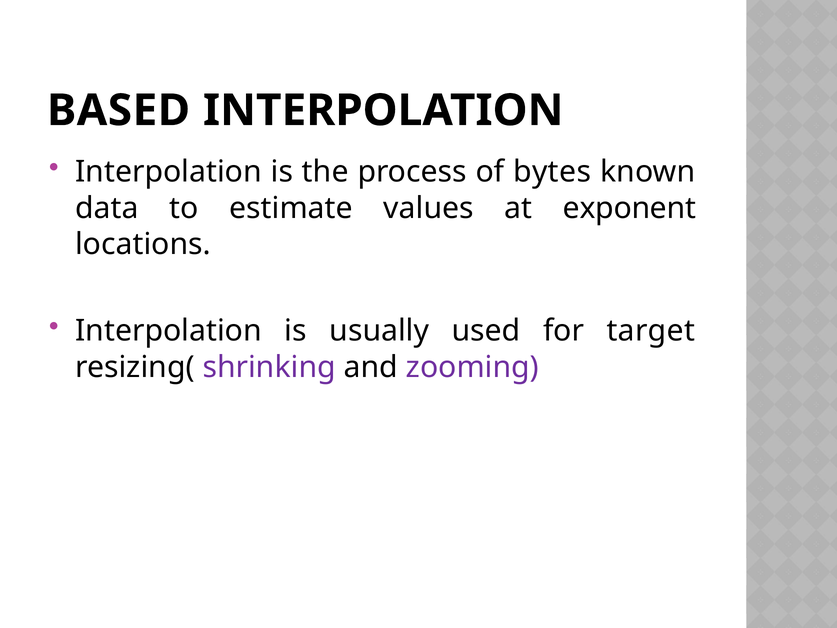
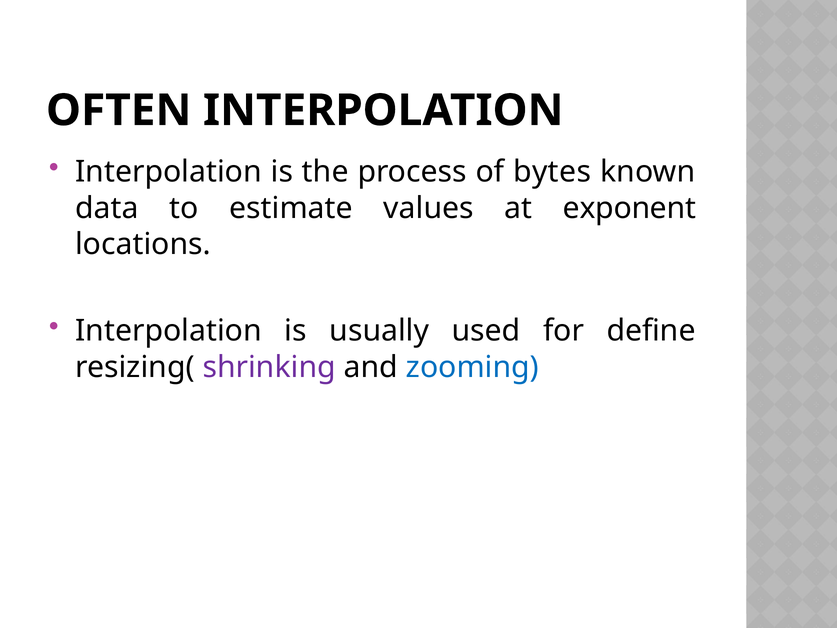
BASED: BASED -> OFTEN
target: target -> define
zooming colour: purple -> blue
